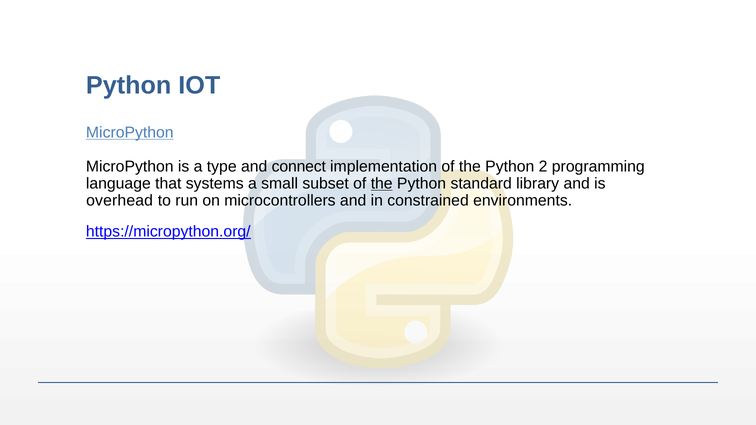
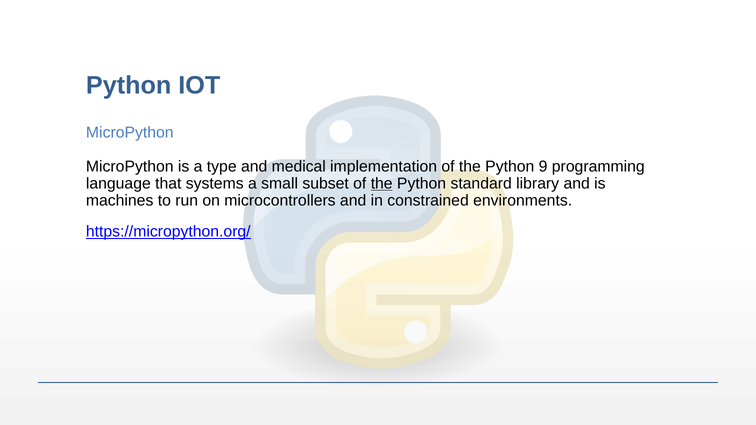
MicroPython at (130, 133) underline: present -> none
connect: connect -> medical
2: 2 -> 9
overhead: overhead -> machines
